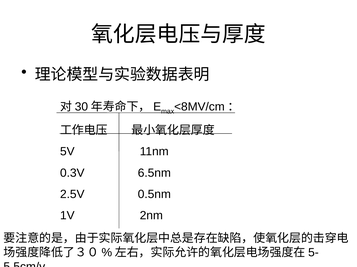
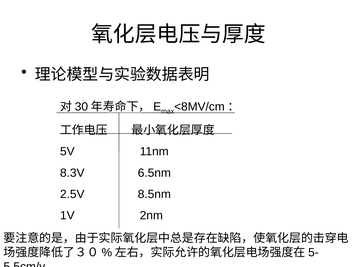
0.3V: 0.3V -> 8.3V
0.5nm: 0.5nm -> 8.5nm
